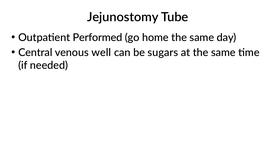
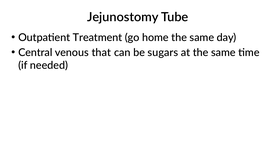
Performed: Performed -> Treatment
well: well -> that
